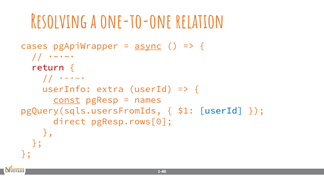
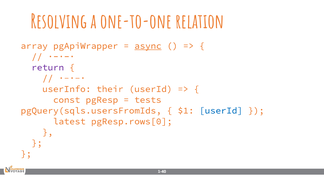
cases: cases -> array
return colour: red -> purple
extra: extra -> their
const underline: present -> none
names: names -> tests
direct: direct -> latest
